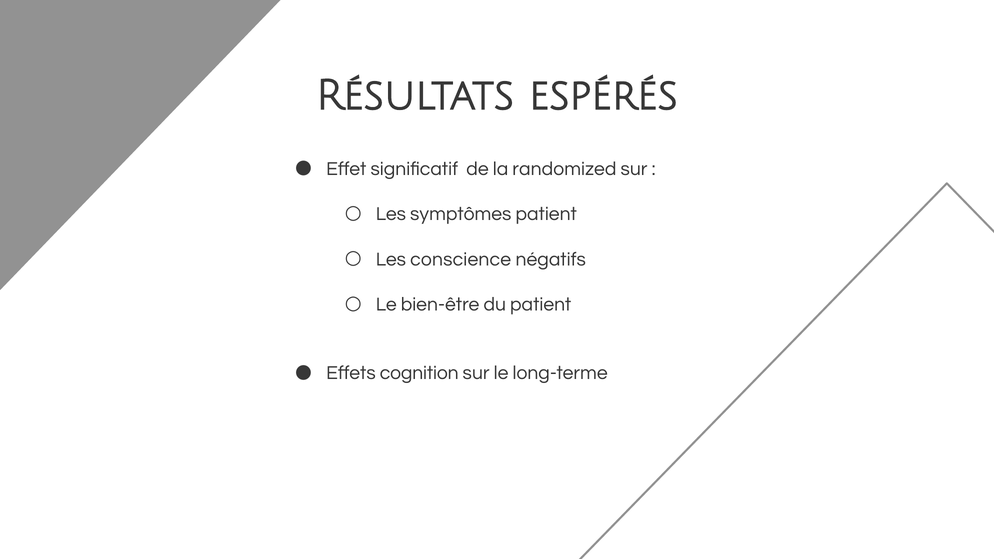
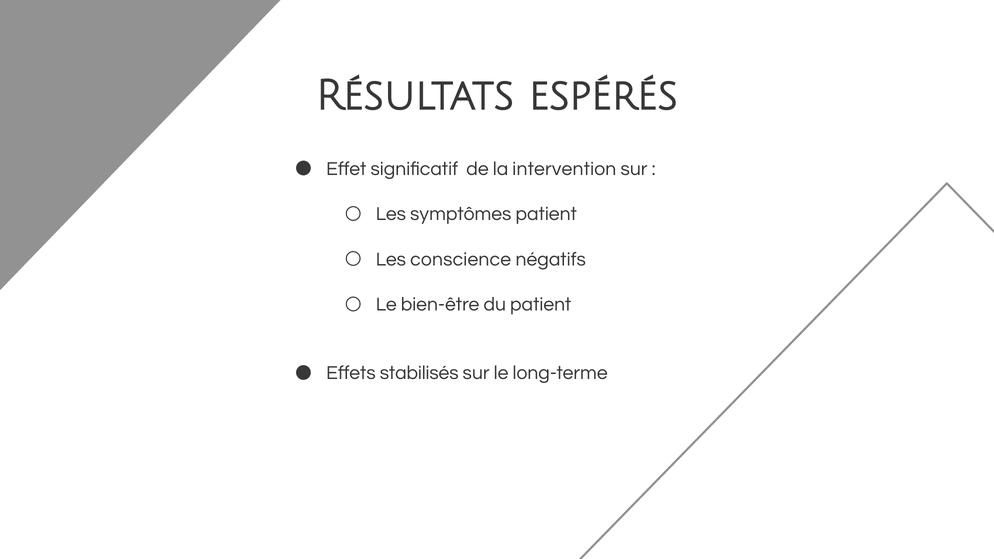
randomized: randomized -> intervention
cognition: cognition -> stabilisés
